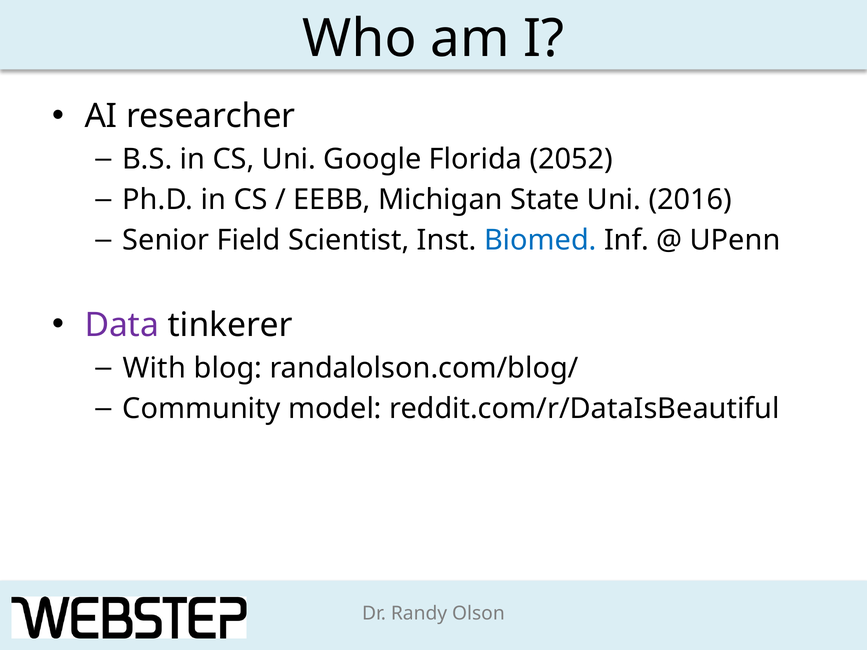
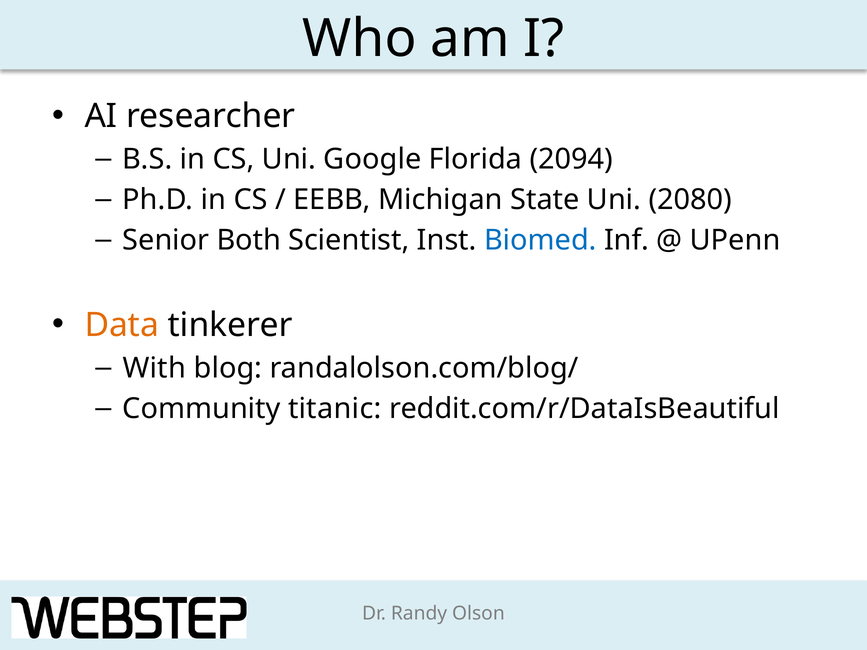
2052: 2052 -> 2094
2016: 2016 -> 2080
Field: Field -> Both
Data colour: purple -> orange
model: model -> titanic
